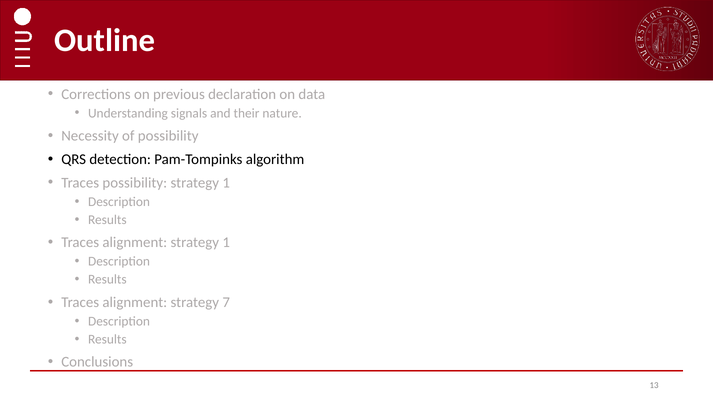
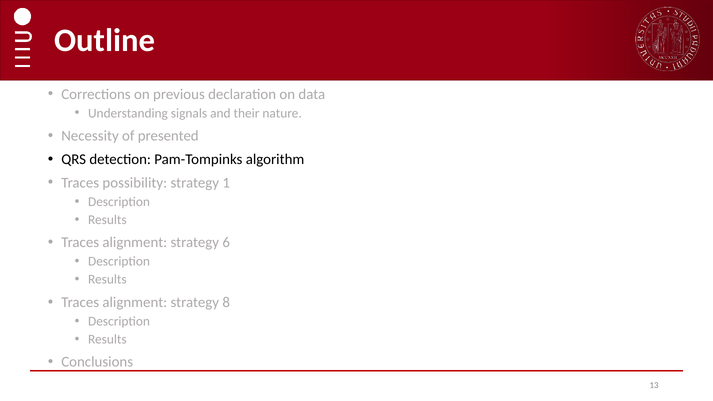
of possibility: possibility -> presented
alignment strategy 1: 1 -> 6
7: 7 -> 8
